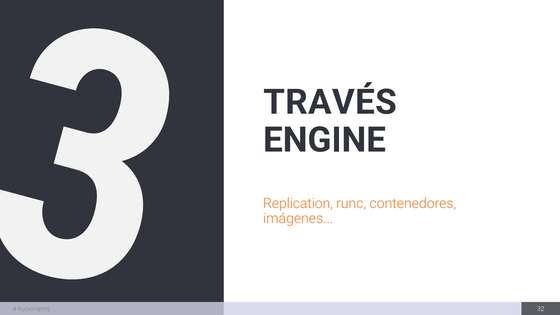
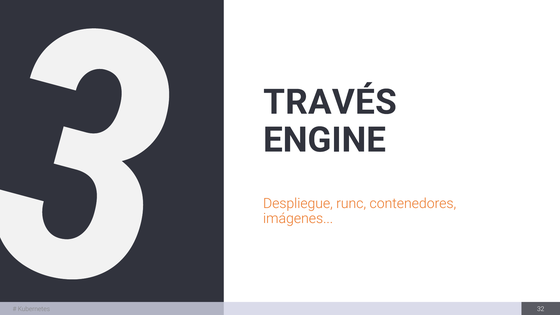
Replication: Replication -> Despliegue
